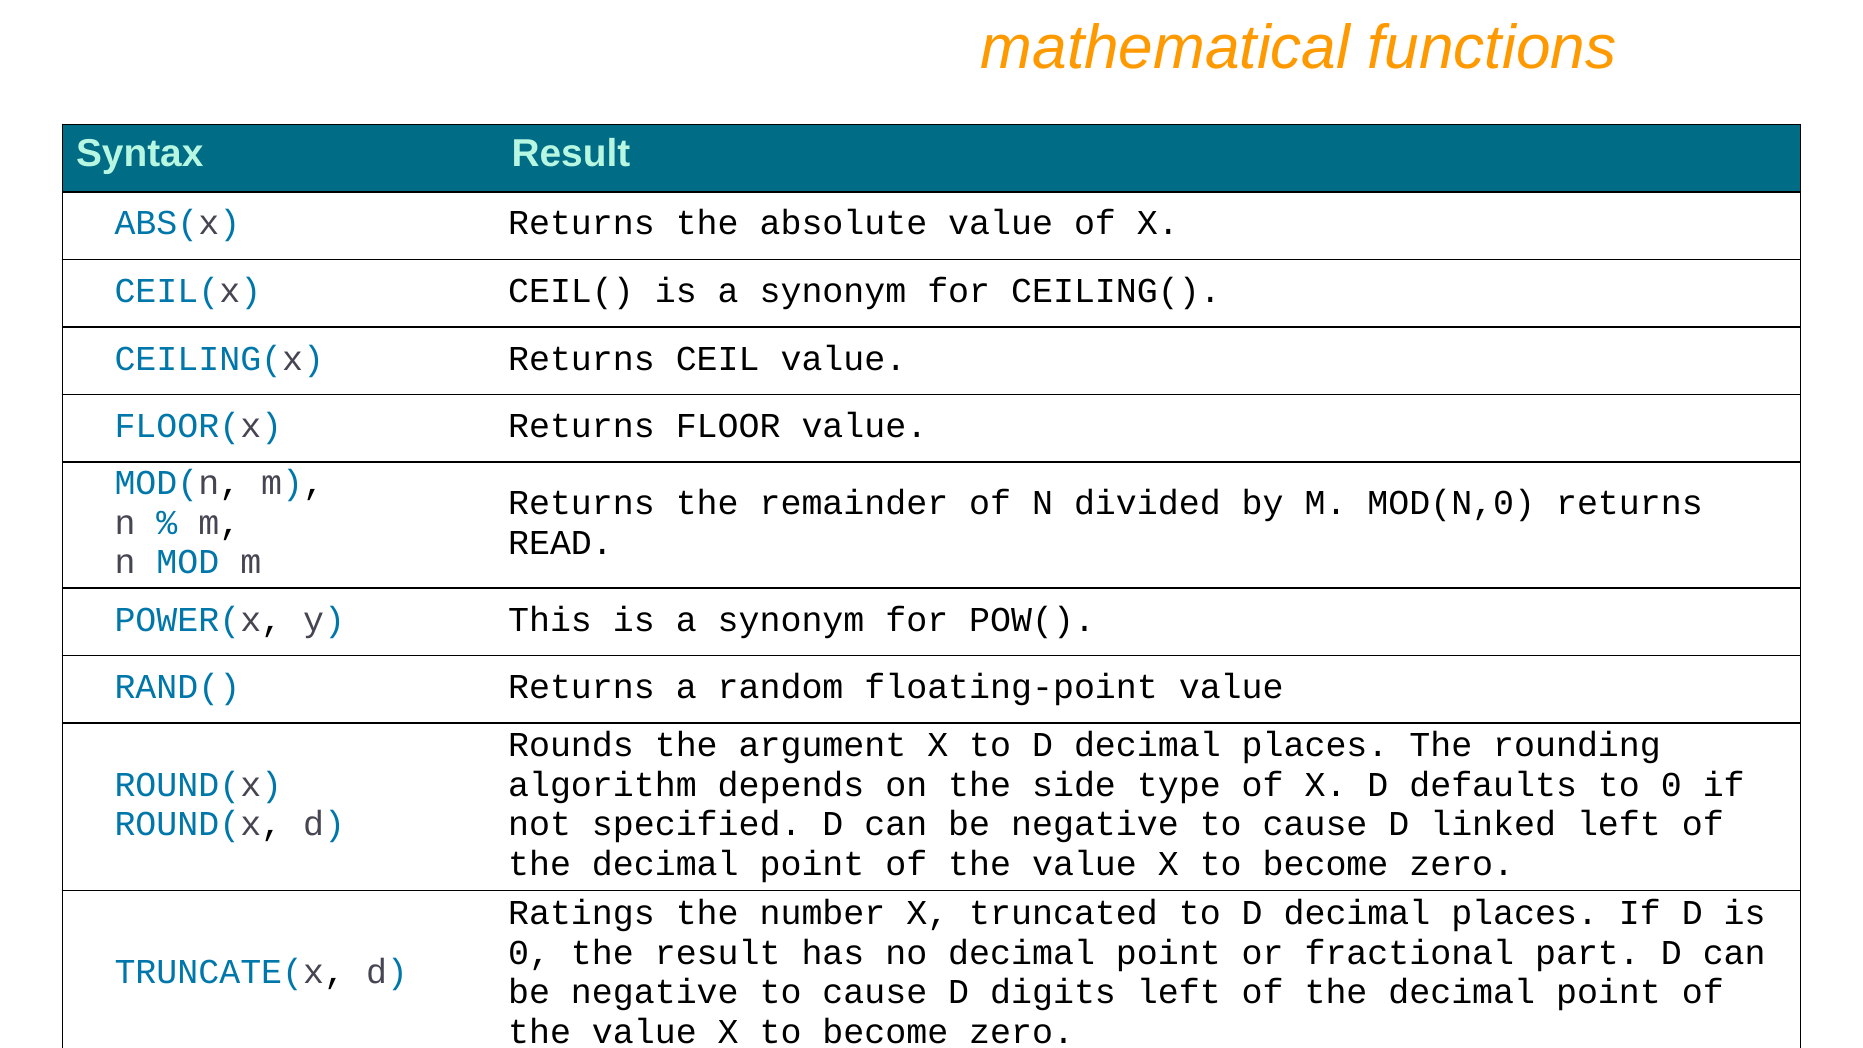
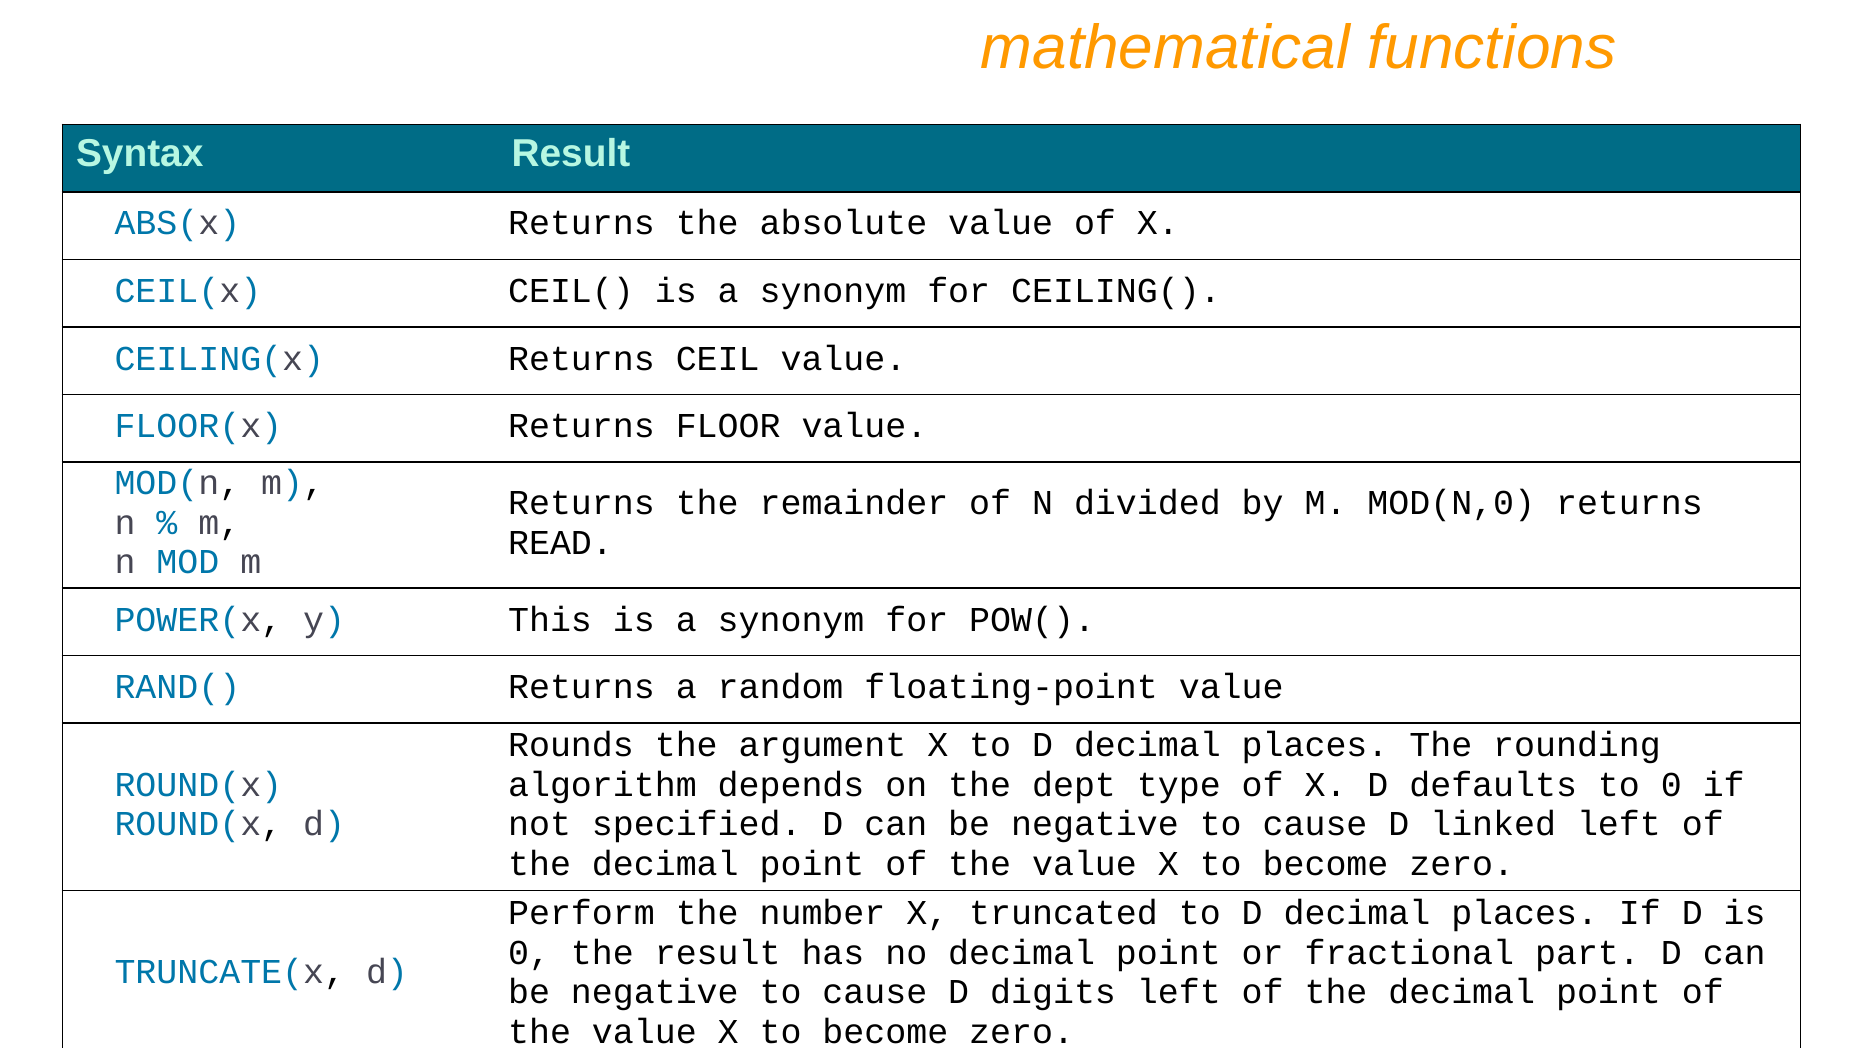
side: side -> dept
Ratings: Ratings -> Perform
